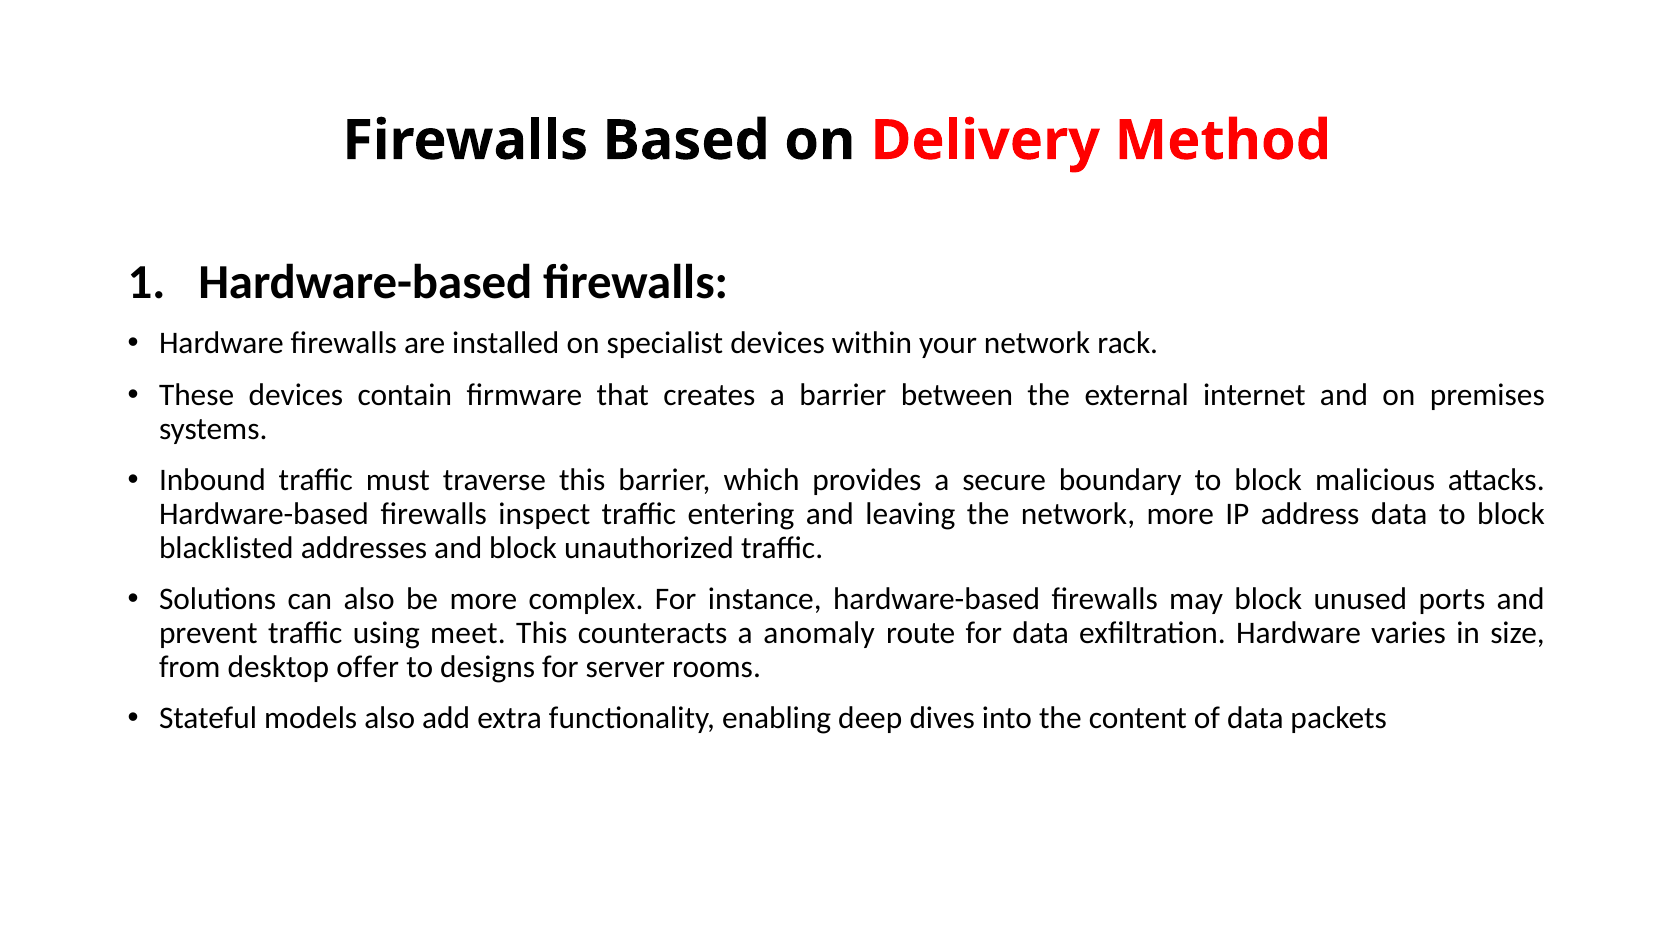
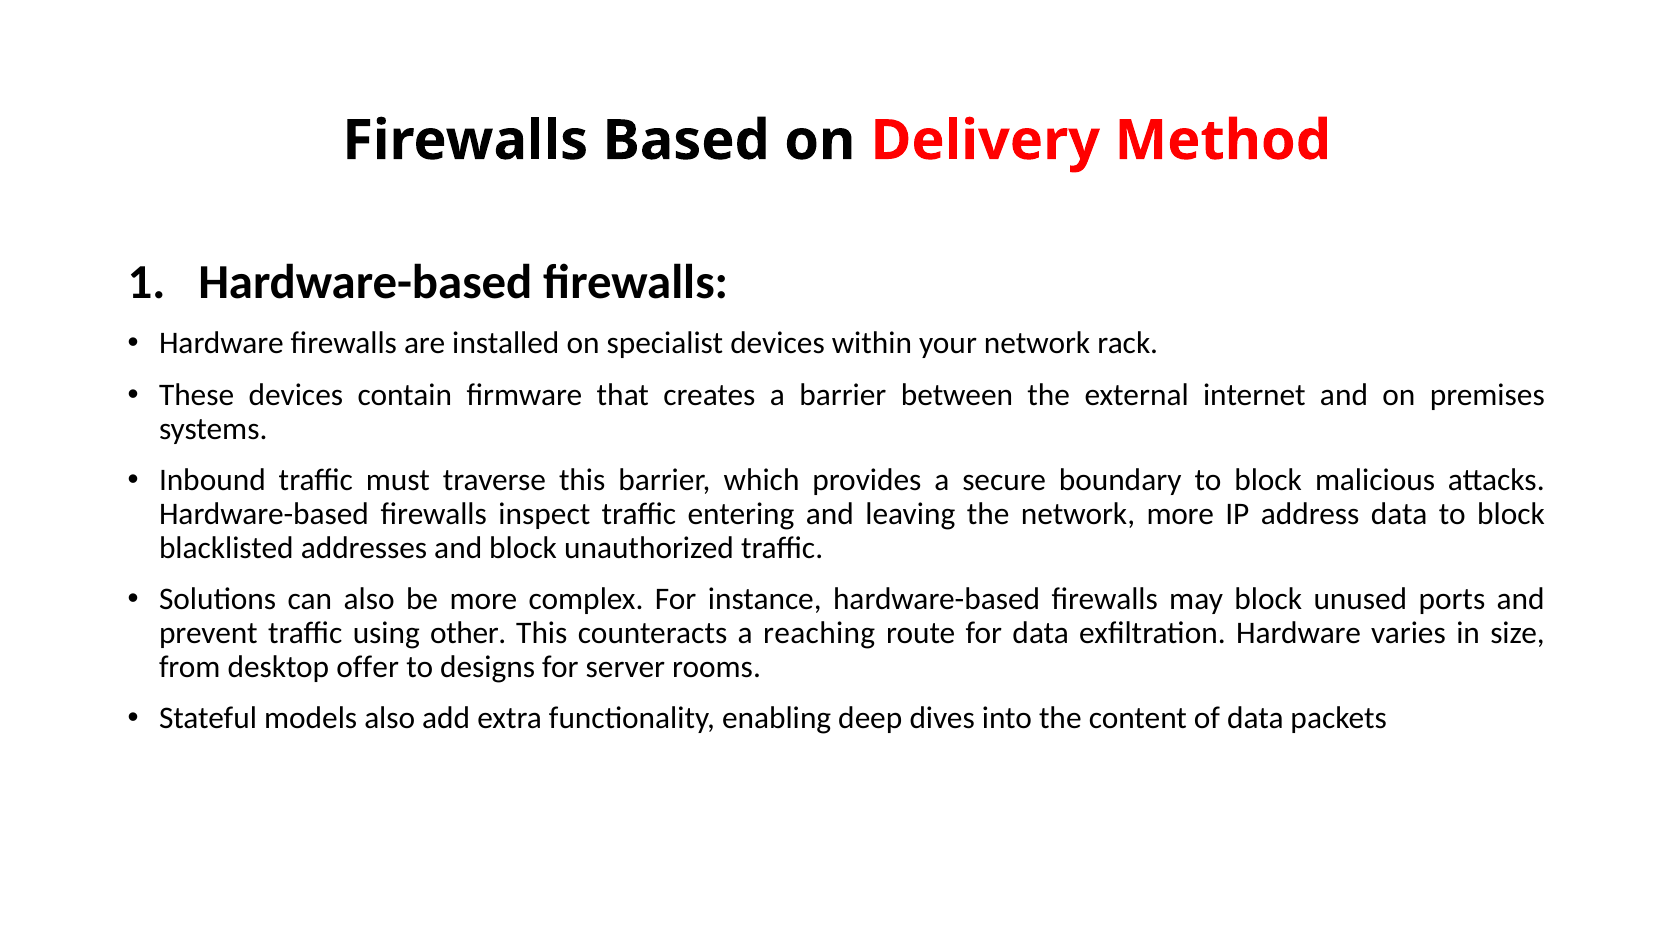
meet: meet -> other
anomaly: anomaly -> reaching
